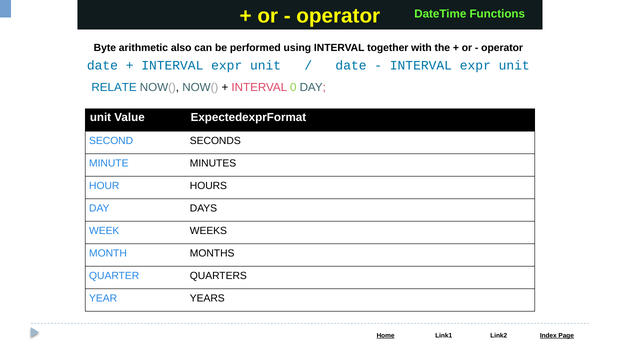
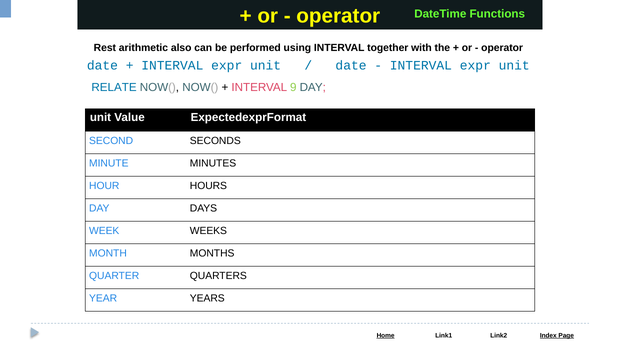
Byte: Byte -> Rest
0: 0 -> 9
